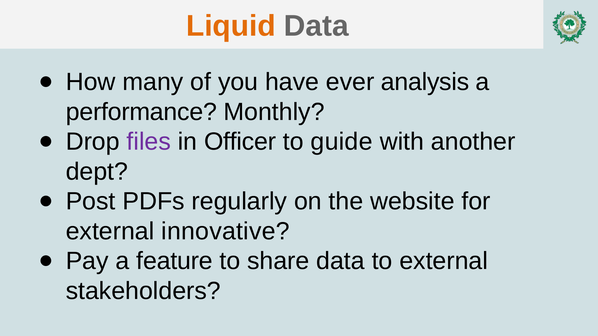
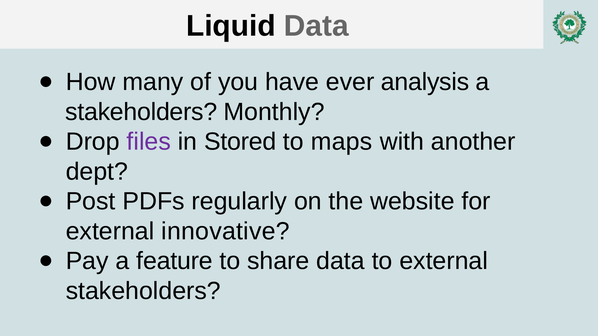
Liquid colour: orange -> black
performance at (141, 112): performance -> stakeholders
Officer: Officer -> Stored
guide: guide -> maps
